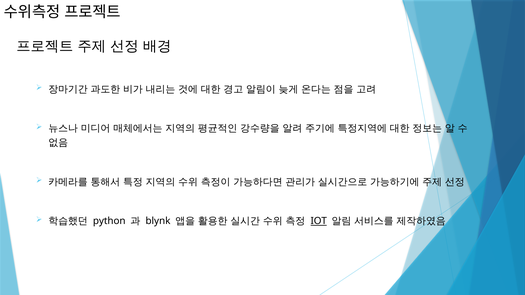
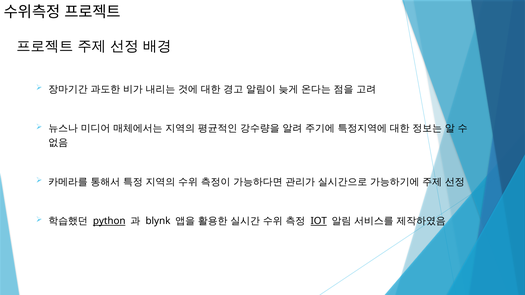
python underline: none -> present
